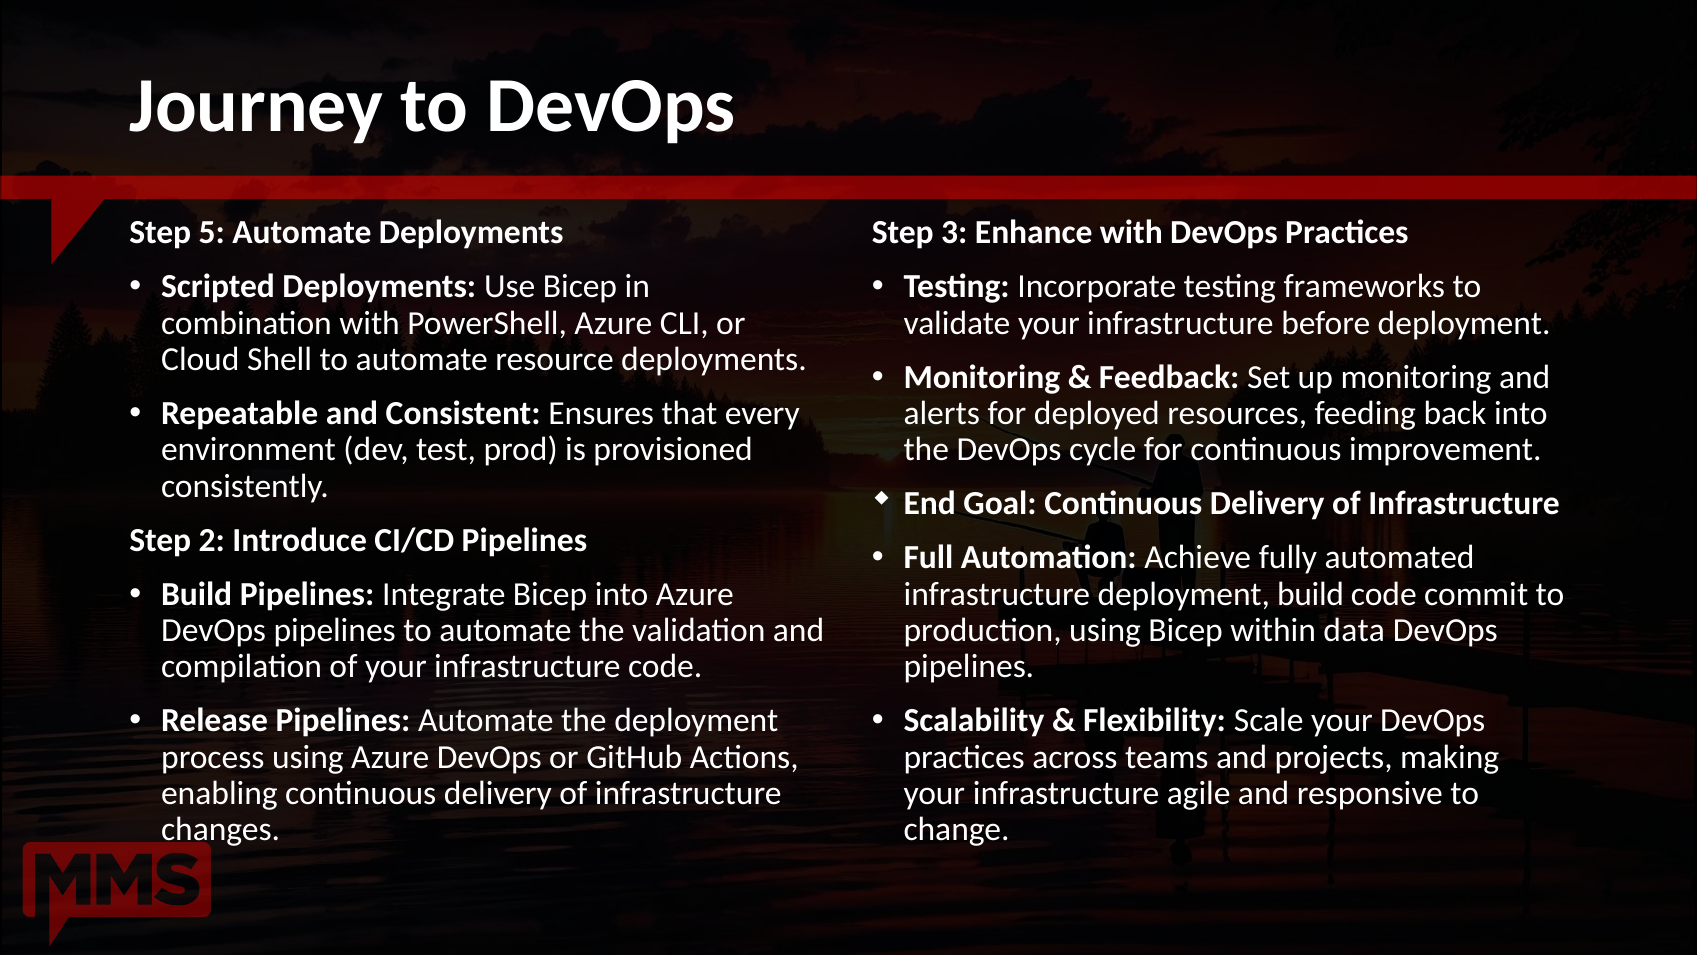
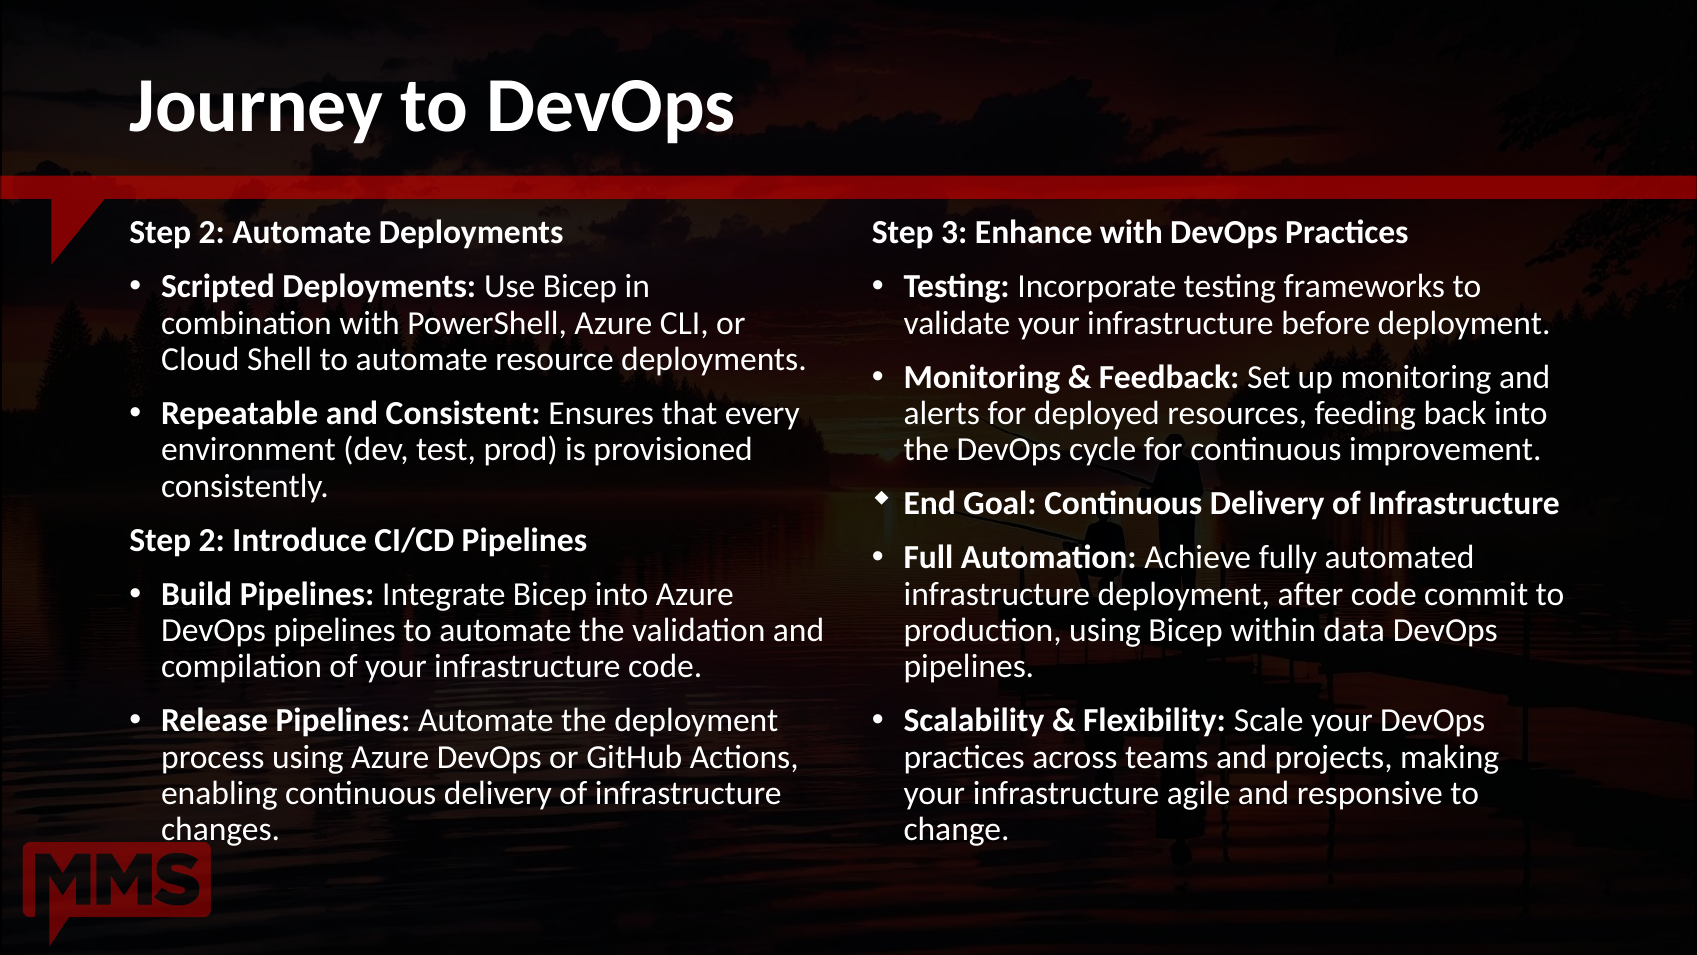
5 at (212, 233): 5 -> 2
deployment build: build -> after
